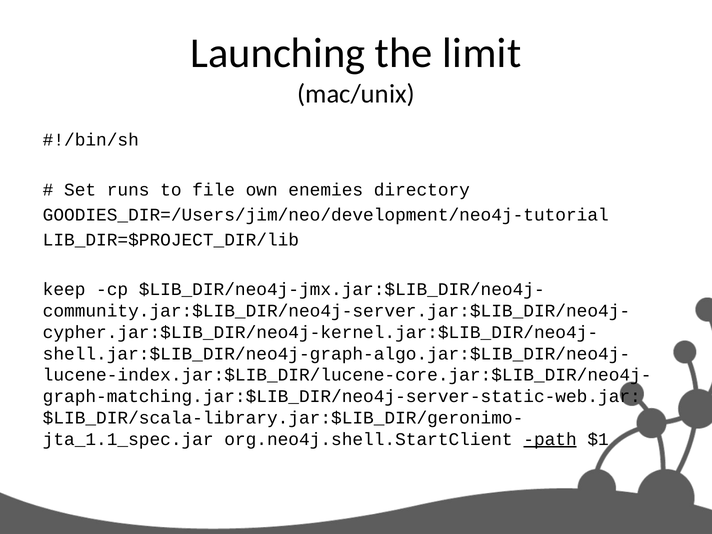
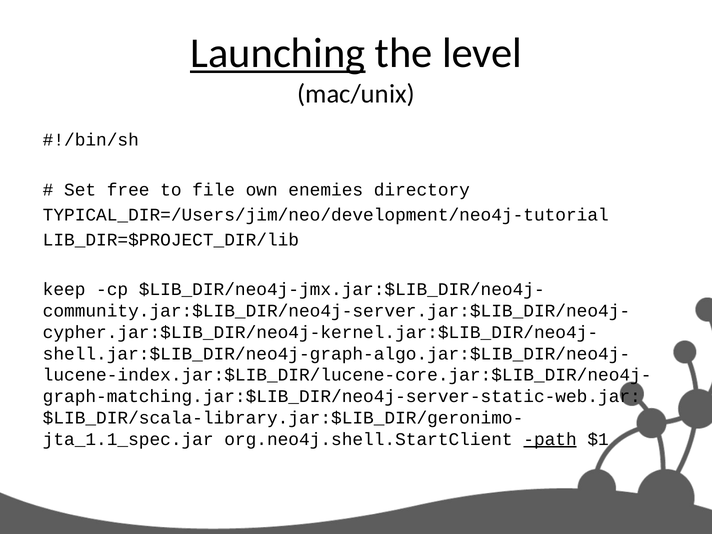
Launching underline: none -> present
limit: limit -> level
runs: runs -> free
GOODIES_DIR=/Users/jim/neo/development/neo4j-tutorial: GOODIES_DIR=/Users/jim/neo/development/neo4j-tutorial -> TYPICAL_DIR=/Users/jim/neo/development/neo4j-tutorial
